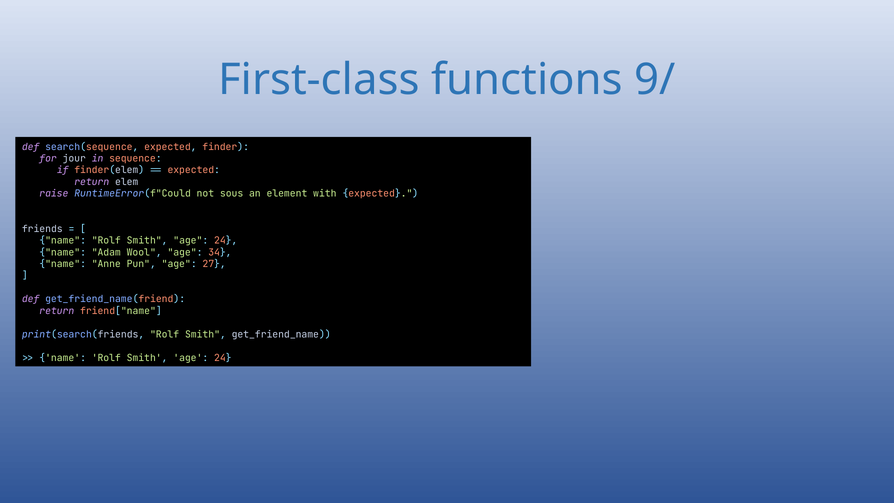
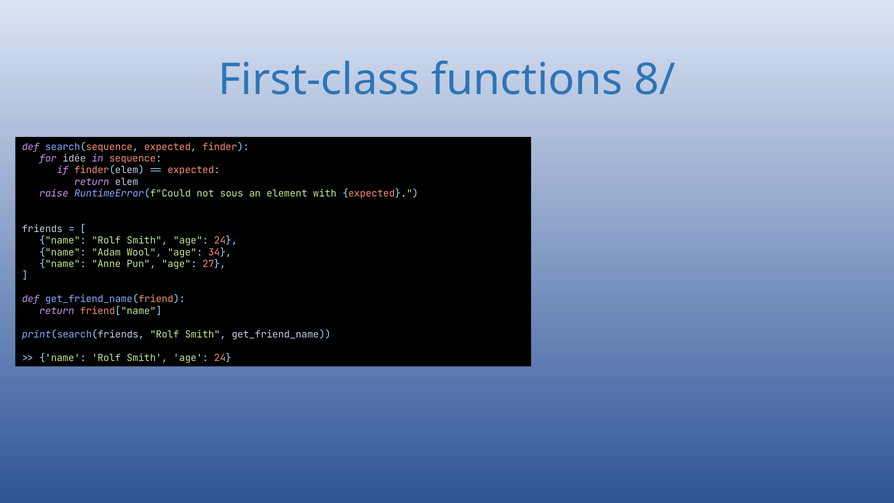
9/: 9/ -> 8/
jour: jour -> idée
